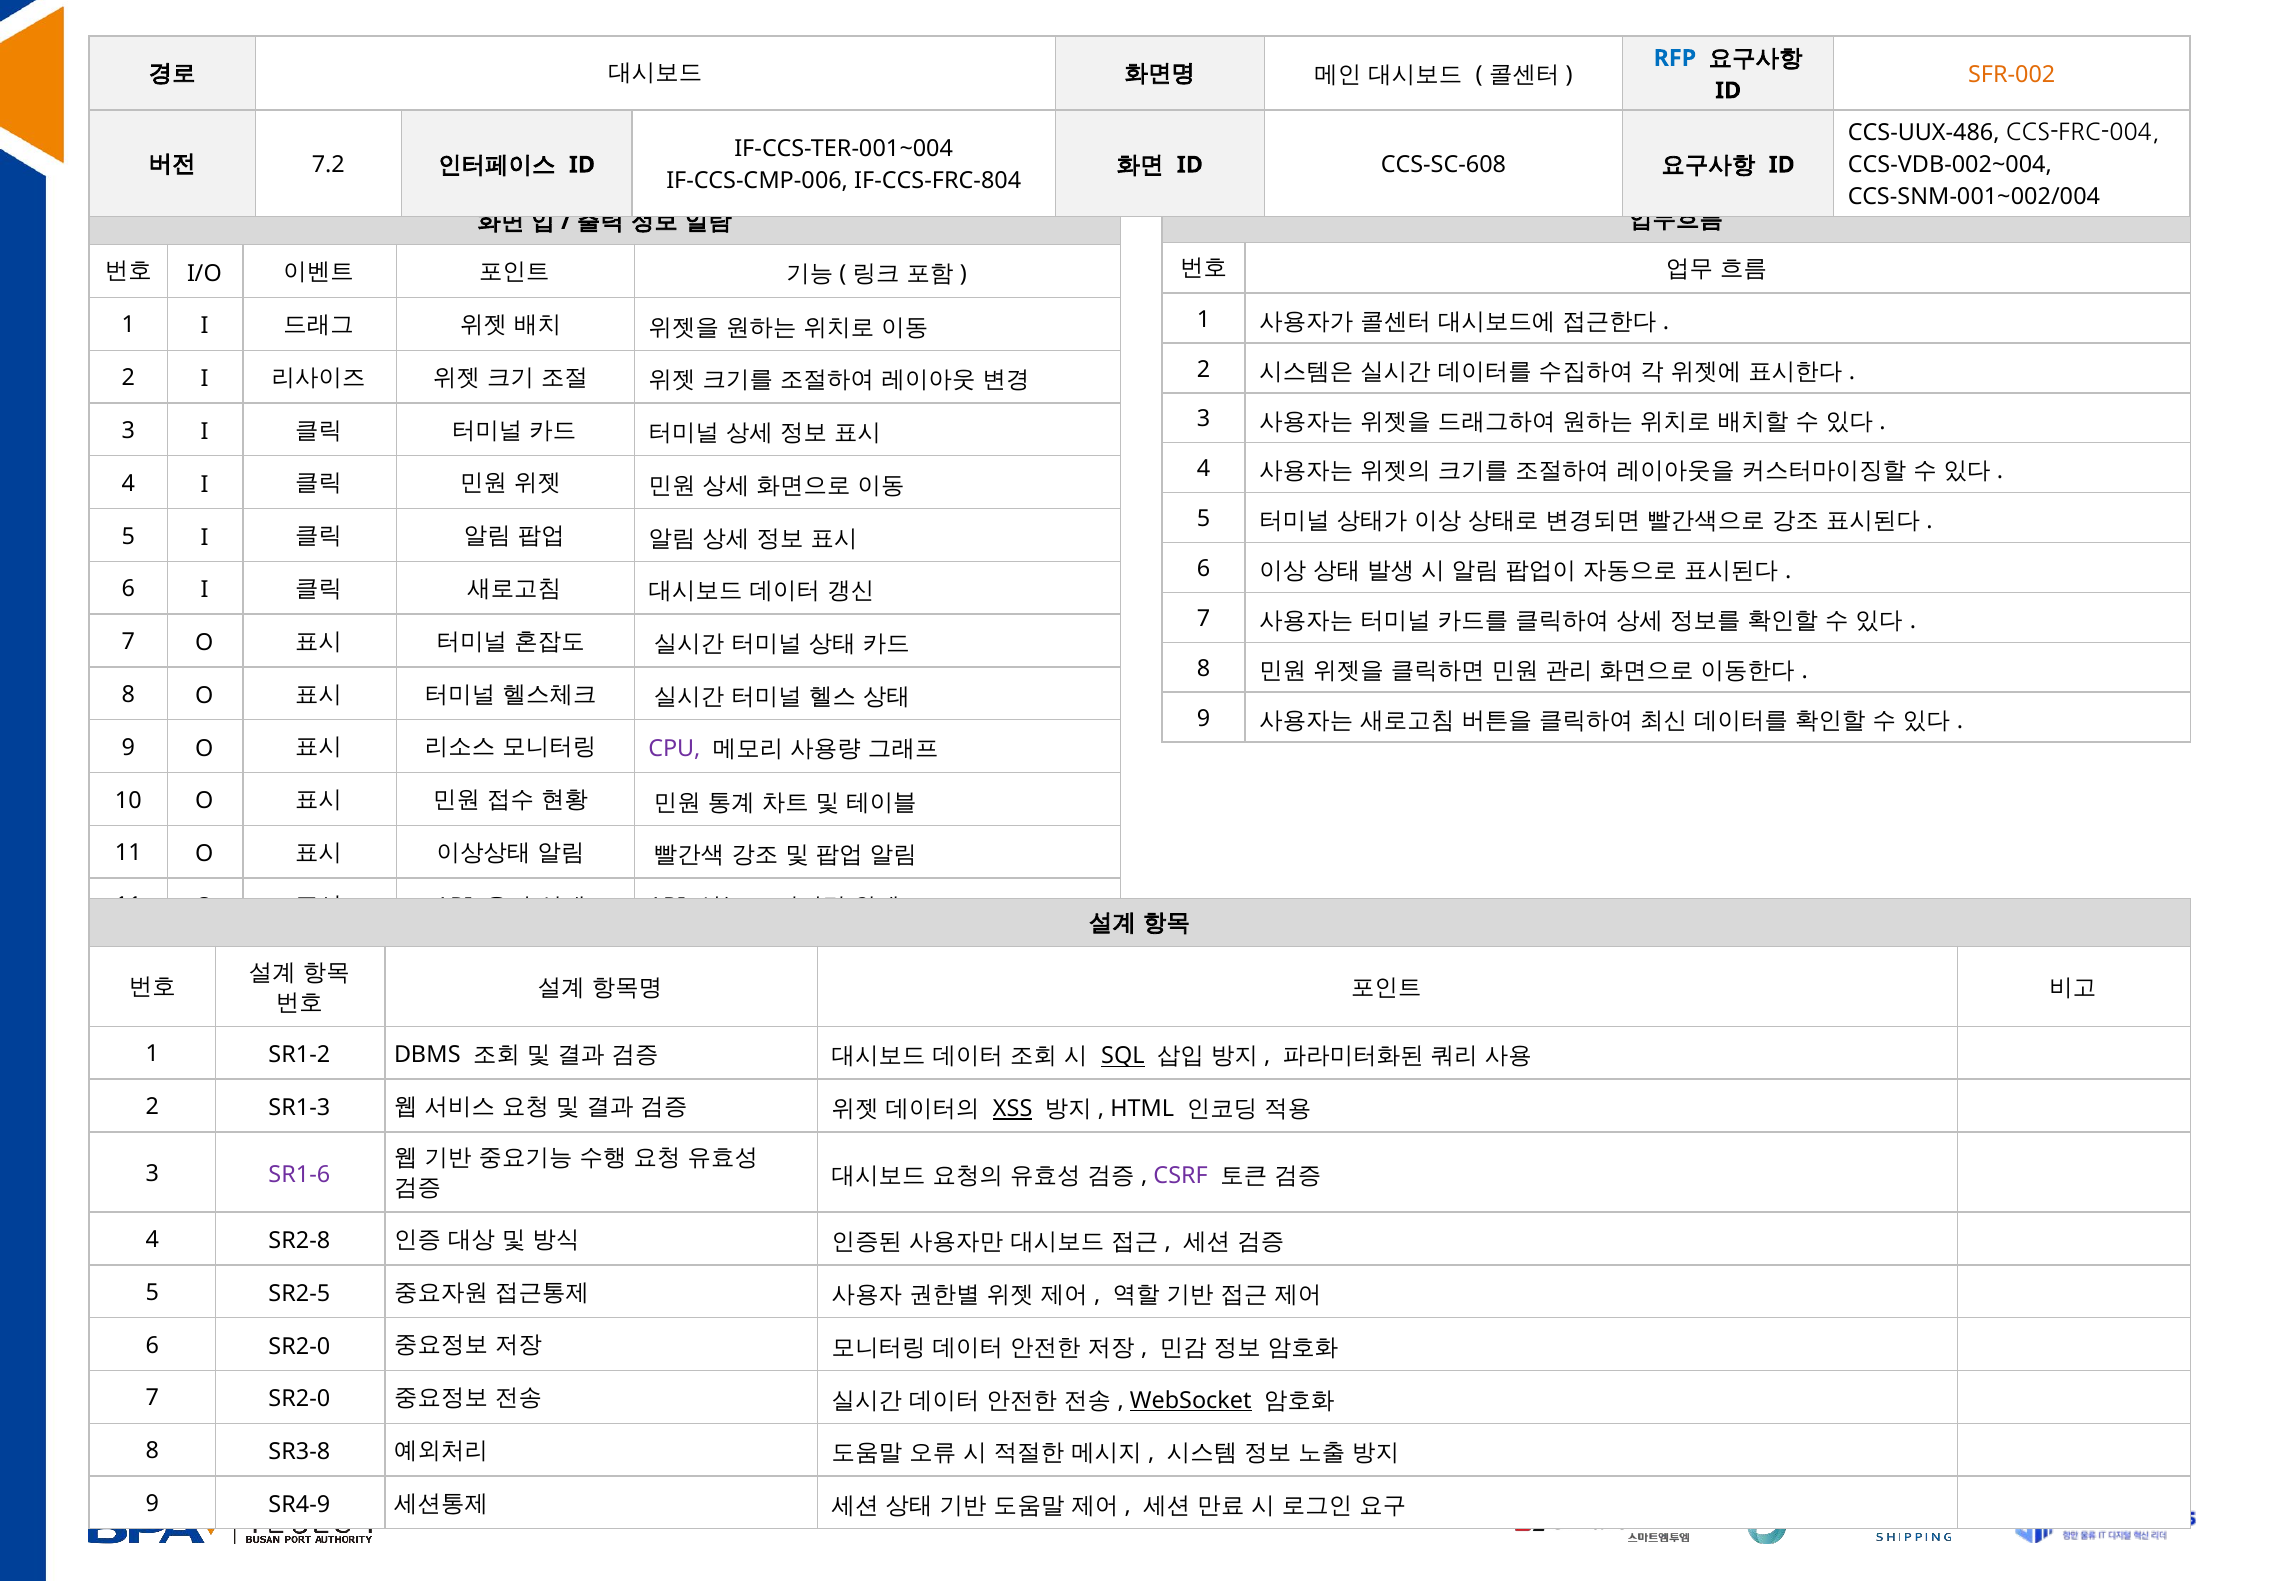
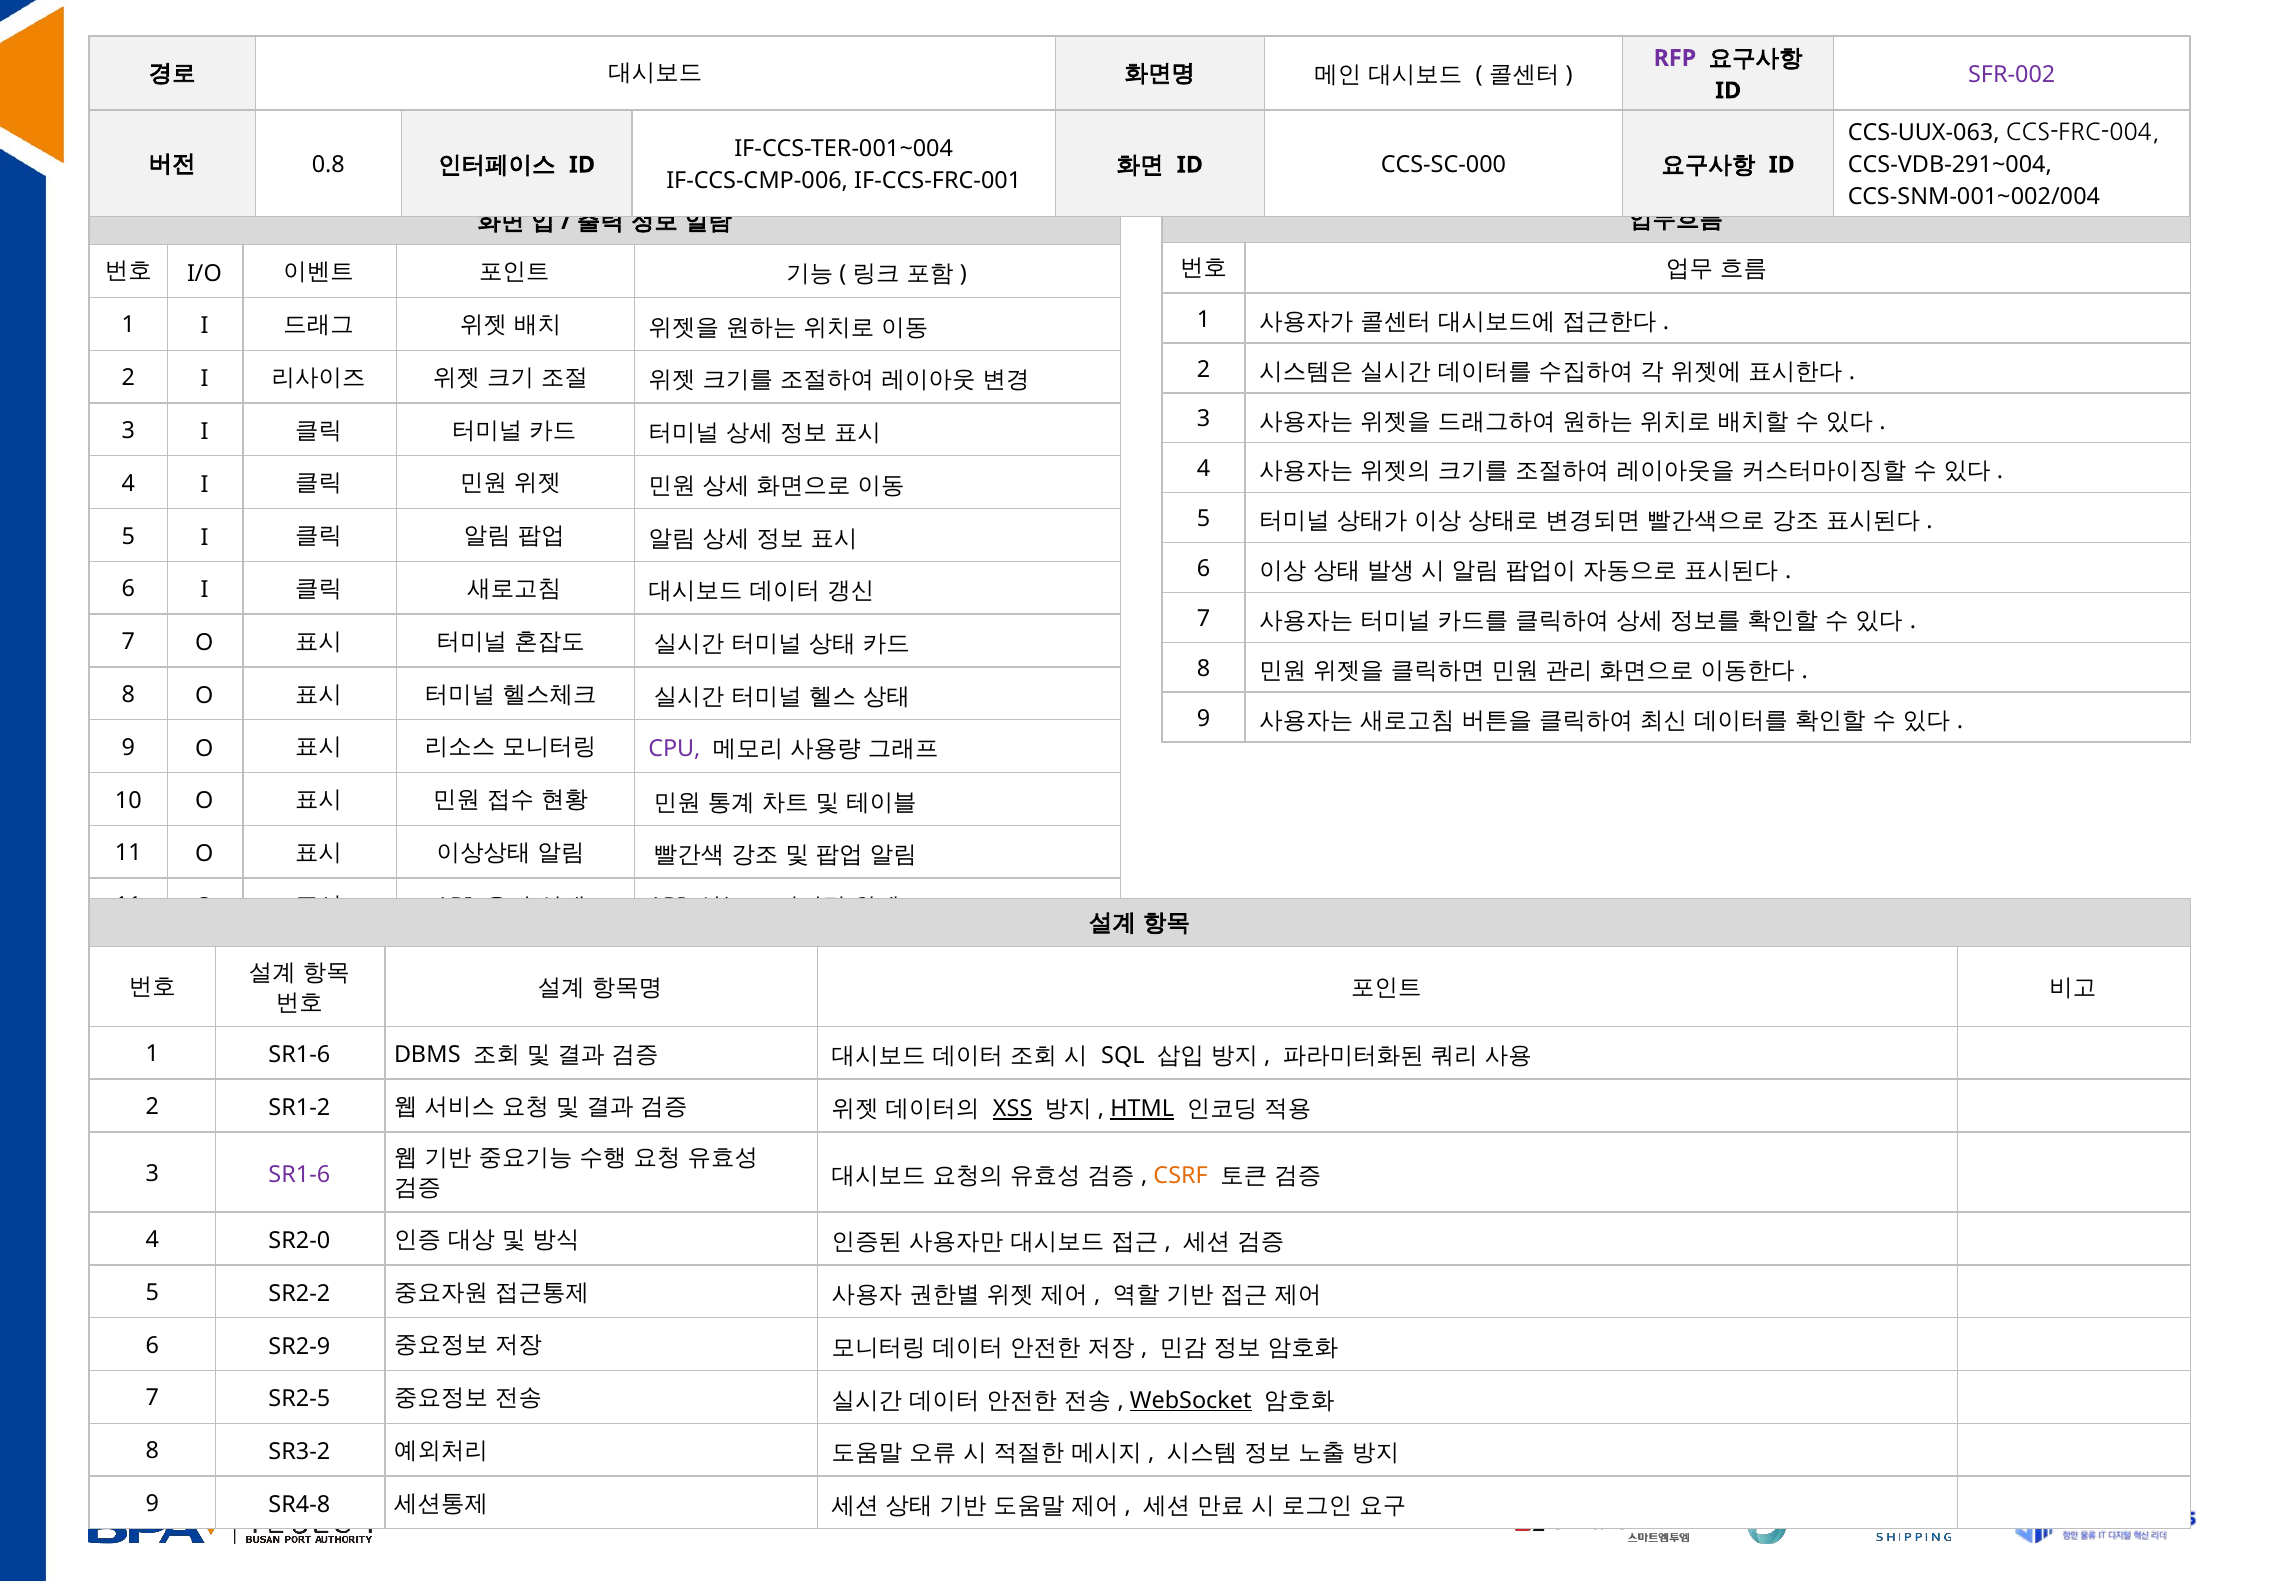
RFP colour: blue -> purple
SFR-002 colour: orange -> purple
CCS-UUX-486: CCS-UUX-486 -> CCS-UUX-063
7.2: 7.2 -> 0.8
CCS-SC-608: CCS-SC-608 -> CCS-SC-000
CCS-VDB-002~004: CCS-VDB-002~004 -> CCS-VDB-291~004
IF-CCS-FRC-804: IF-CCS-FRC-804 -> IF-CCS-FRC-001
1 SR1-2: SR1-2 -> SR1-6
SQL underline: present -> none
SR1-3: SR1-3 -> SR1-2
HTML underline: none -> present
CSRF colour: purple -> orange
SR2-8: SR2-8 -> SR2-0
SR2-5: SR2-5 -> SR2-2
6 SR2-0: SR2-0 -> SR2-9
7 SR2-0: SR2-0 -> SR2-5
SR3-8: SR3-8 -> SR3-2
SR4-9: SR4-9 -> SR4-8
